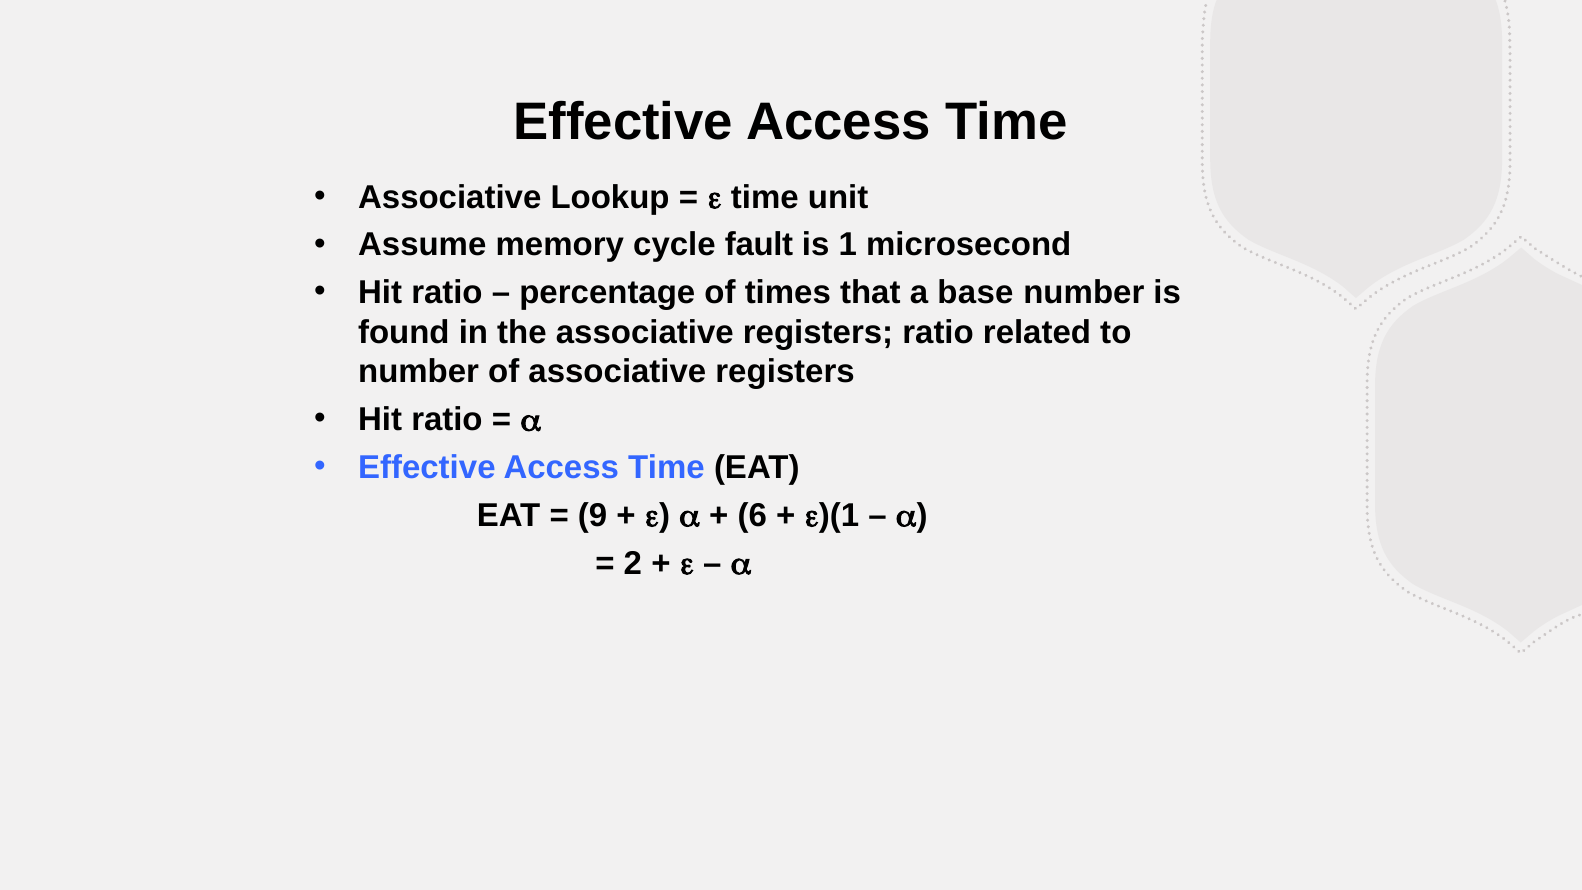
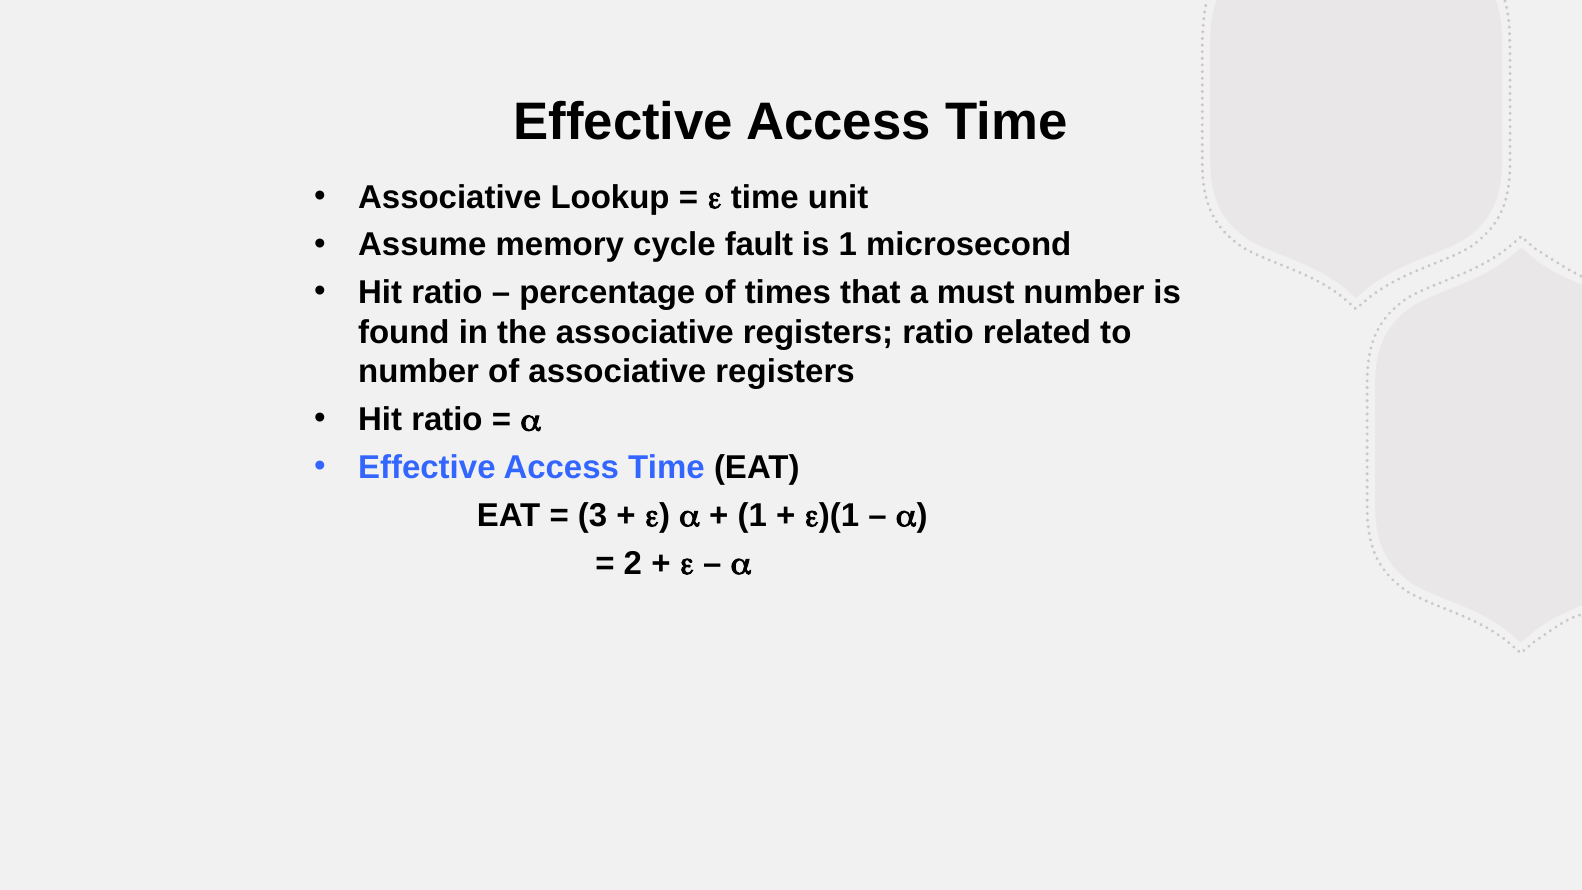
base: base -> must
9: 9 -> 3
6 at (752, 515): 6 -> 1
